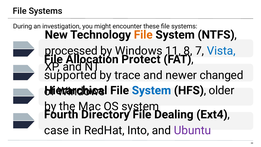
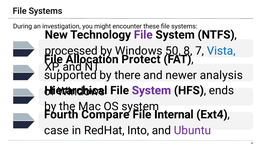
File at (143, 35) colour: orange -> purple
11: 11 -> 50
trace: trace -> there
changed: changed -> analysis
System at (151, 90) colour: blue -> purple
older: older -> ends
Directory: Directory -> Compare
Dealing: Dealing -> Internal
